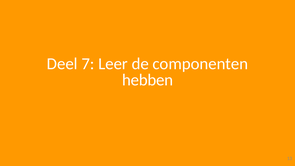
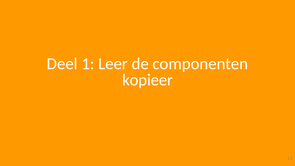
7: 7 -> 1
hebben: hebben -> kopieer
